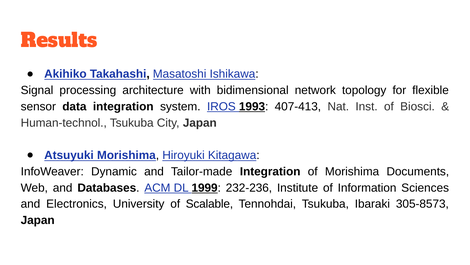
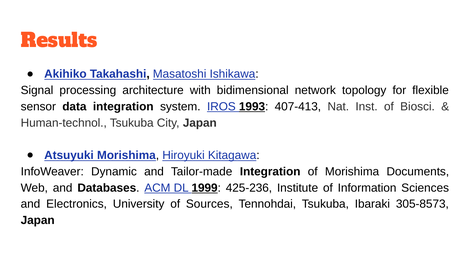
232-236: 232-236 -> 425-236
Scalable: Scalable -> Sources
